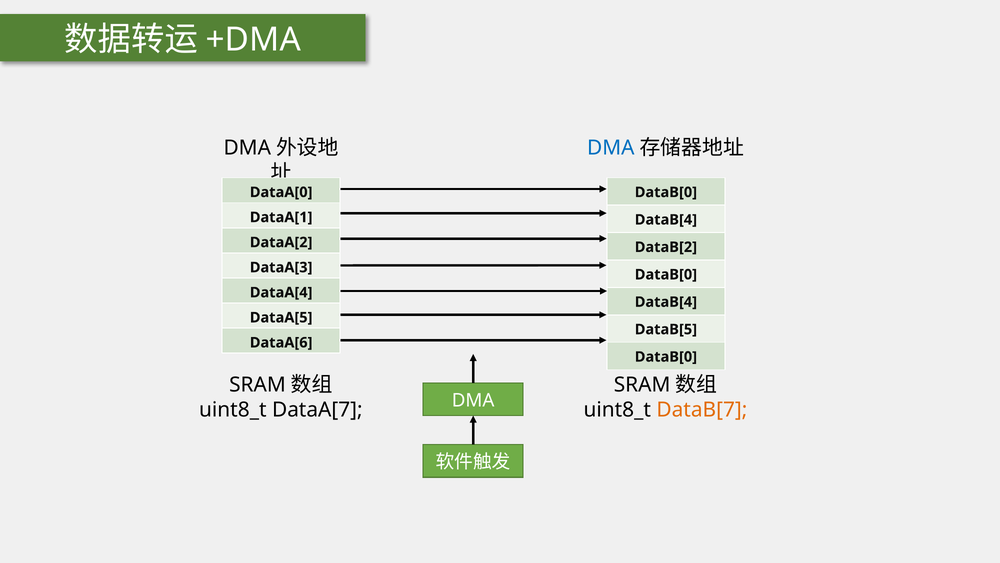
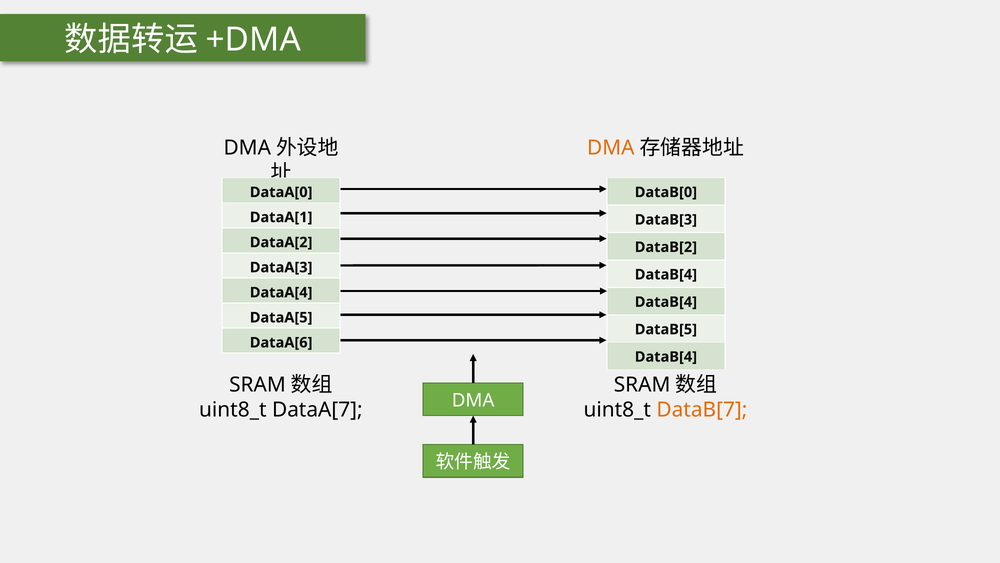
DMA at (611, 148) colour: blue -> orange
DataB[4 at (666, 220): DataB[4 -> DataB[3
DataB[0 at (666, 274): DataB[0 -> DataB[4
DataB[0 at (666, 357): DataB[0 -> DataB[4
